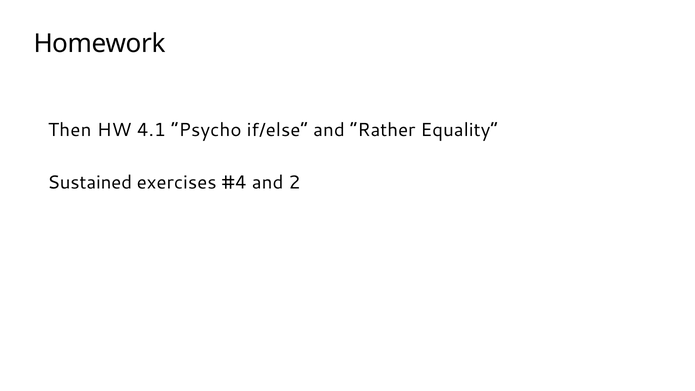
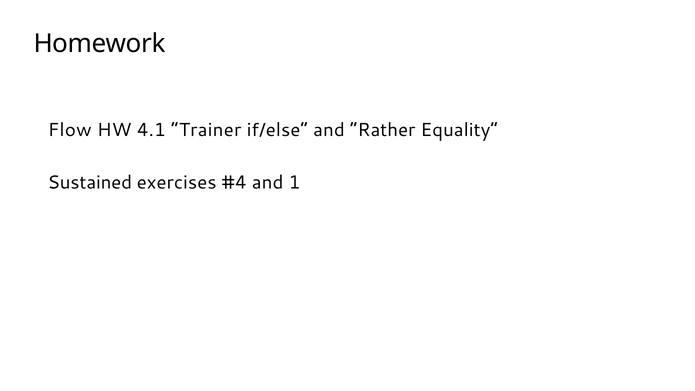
Then: Then -> Flow
Psycho: Psycho -> Trainer
2: 2 -> 1
